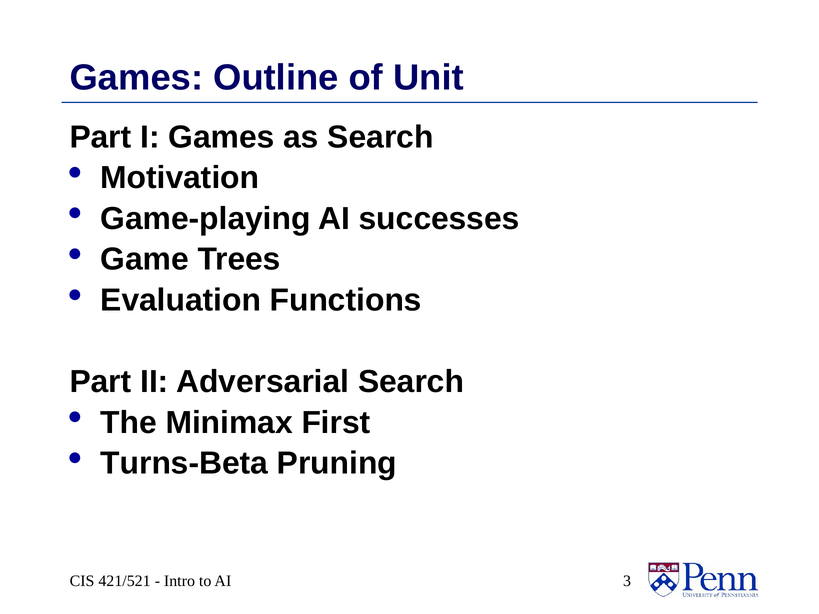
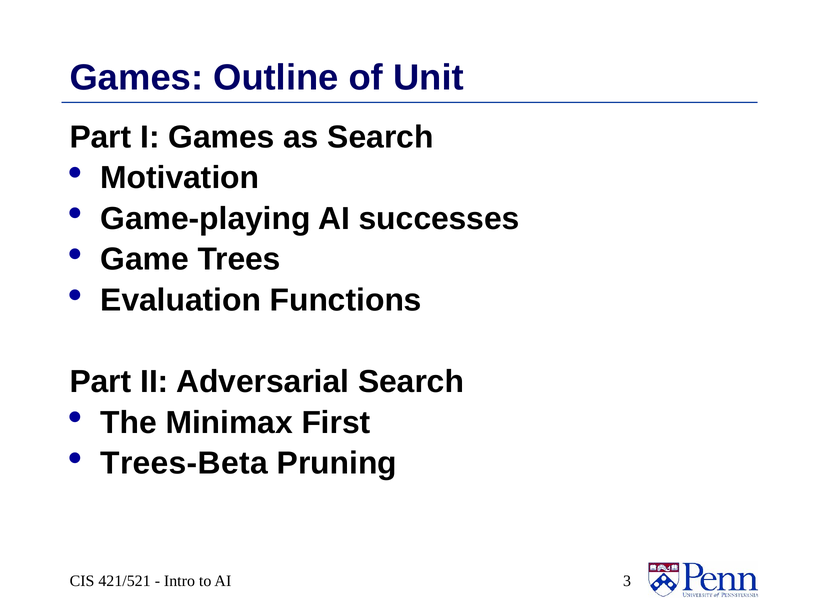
Turns-Beta: Turns-Beta -> Trees-Beta
